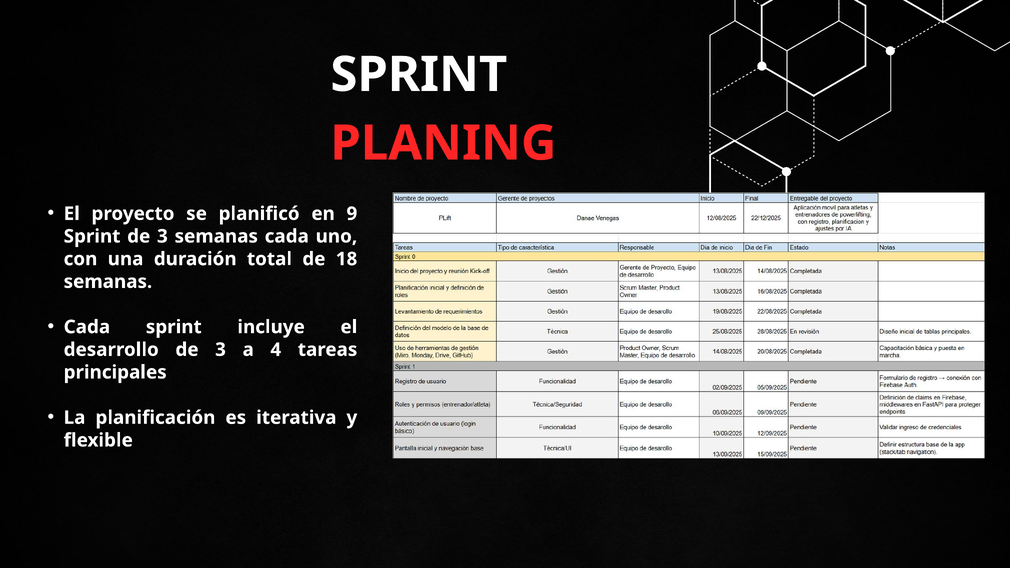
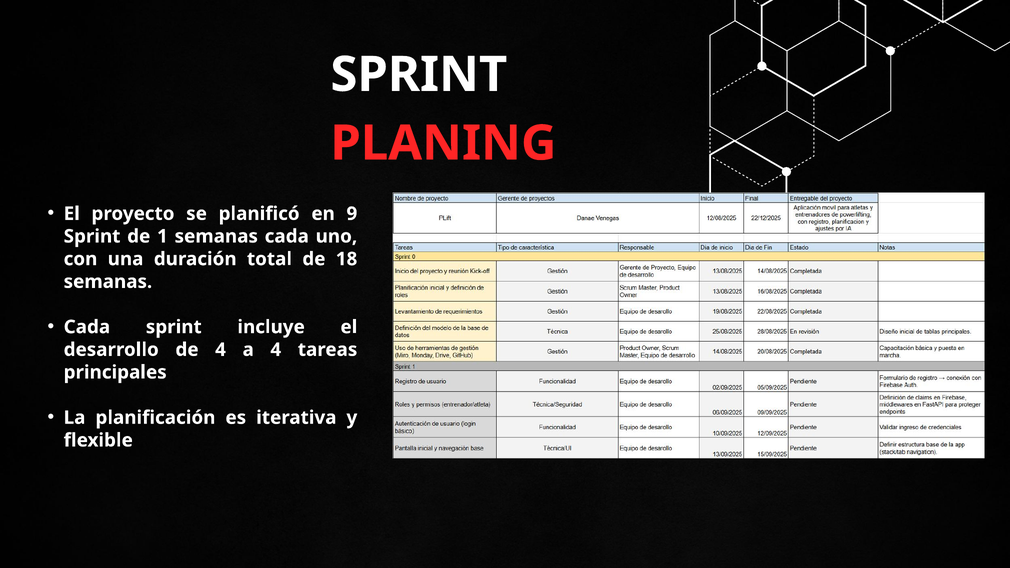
Sprint de 3: 3 -> 1
desarrollo de 3: 3 -> 4
